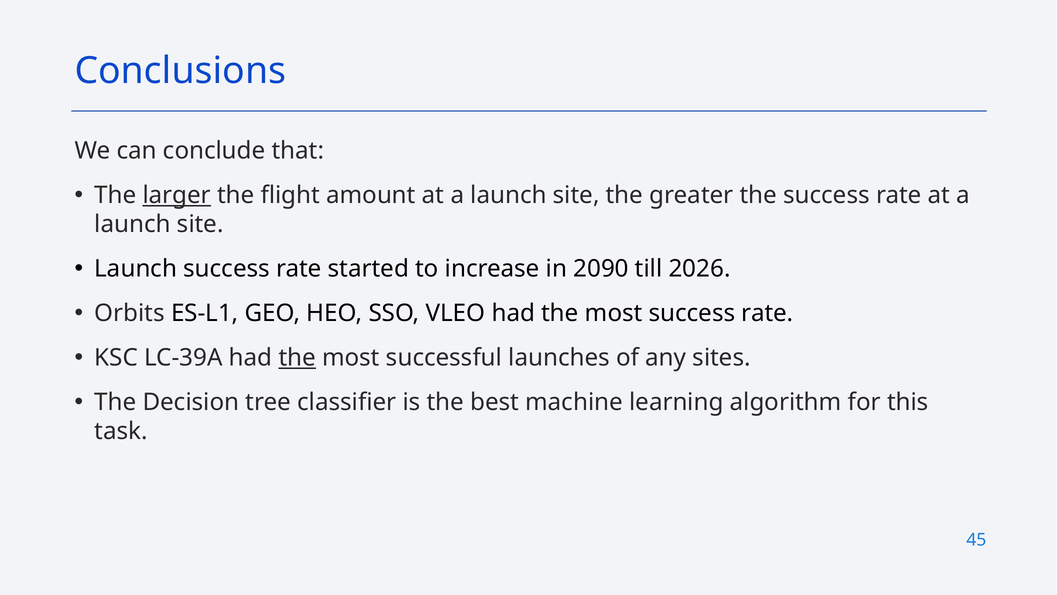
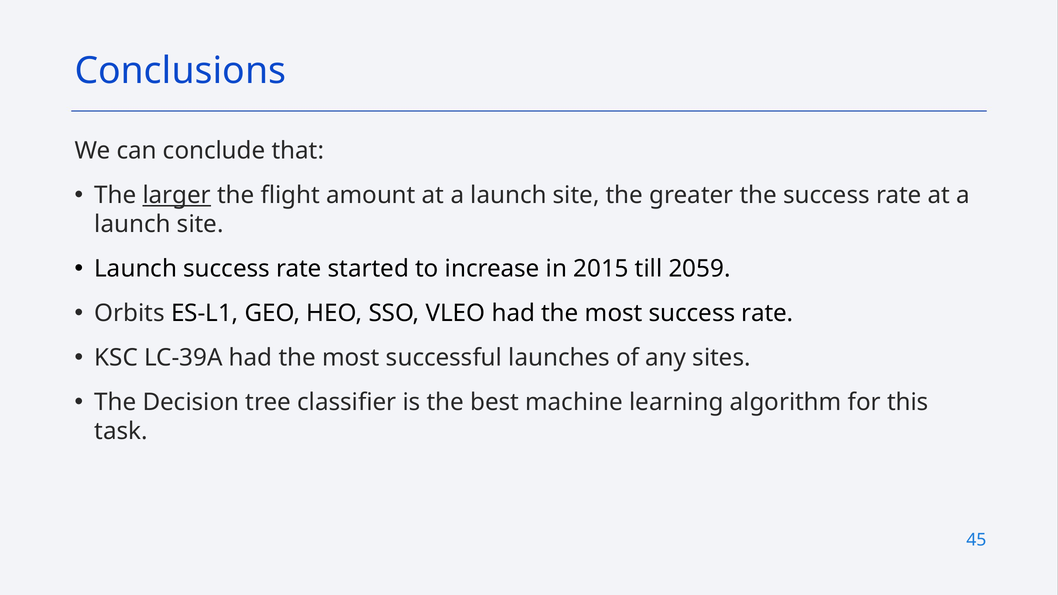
2090: 2090 -> 2015
2026: 2026 -> 2059
the at (297, 358) underline: present -> none
